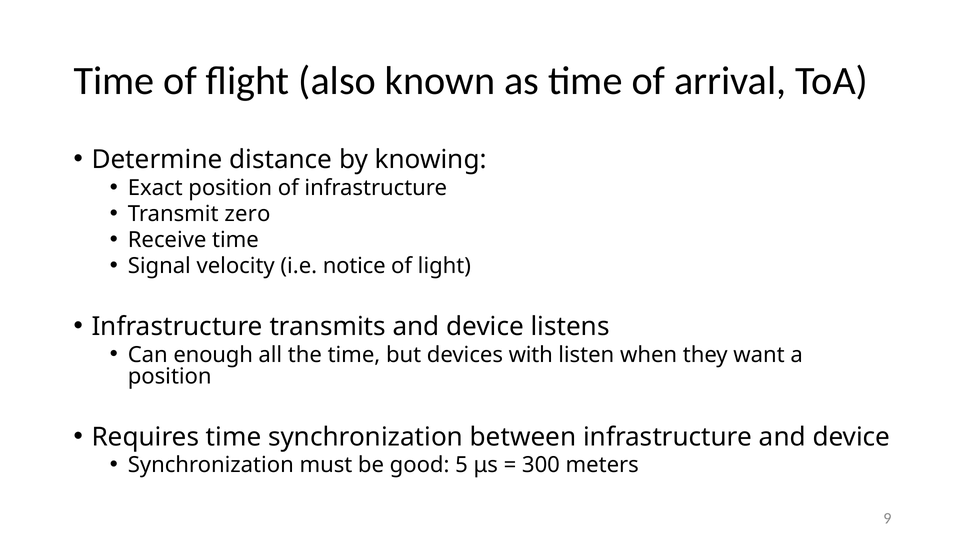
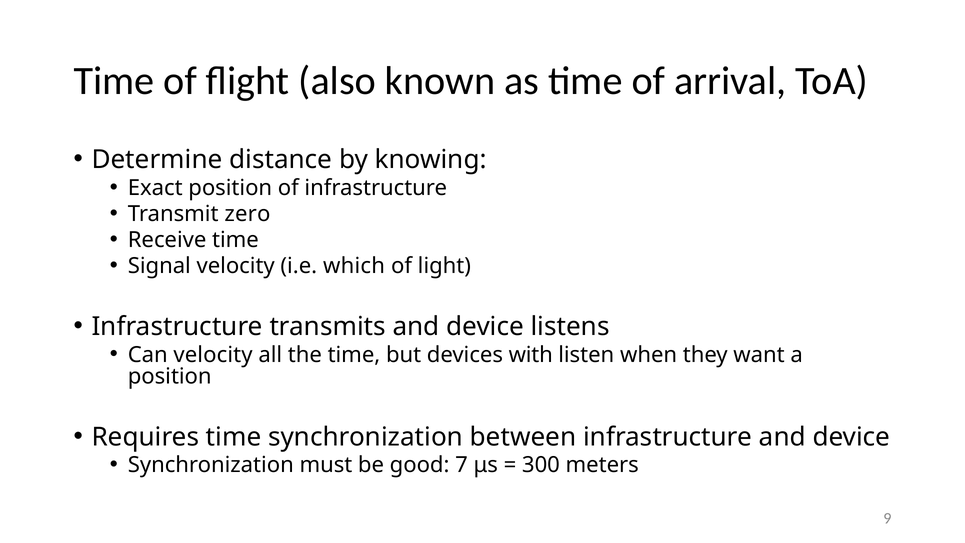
notice: notice -> which
Can enough: enough -> velocity
5: 5 -> 7
